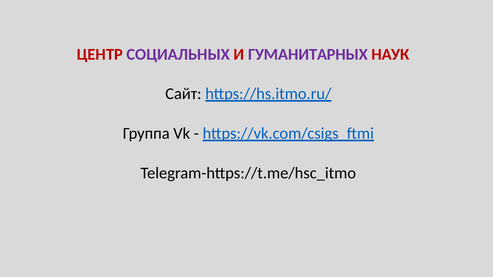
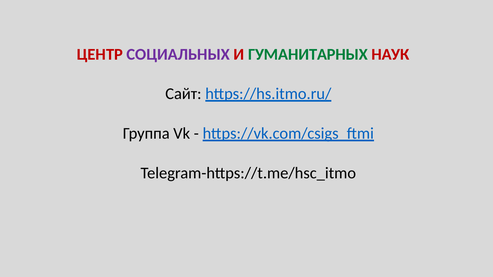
ГУМАНИТАРНЫХ colour: purple -> green
